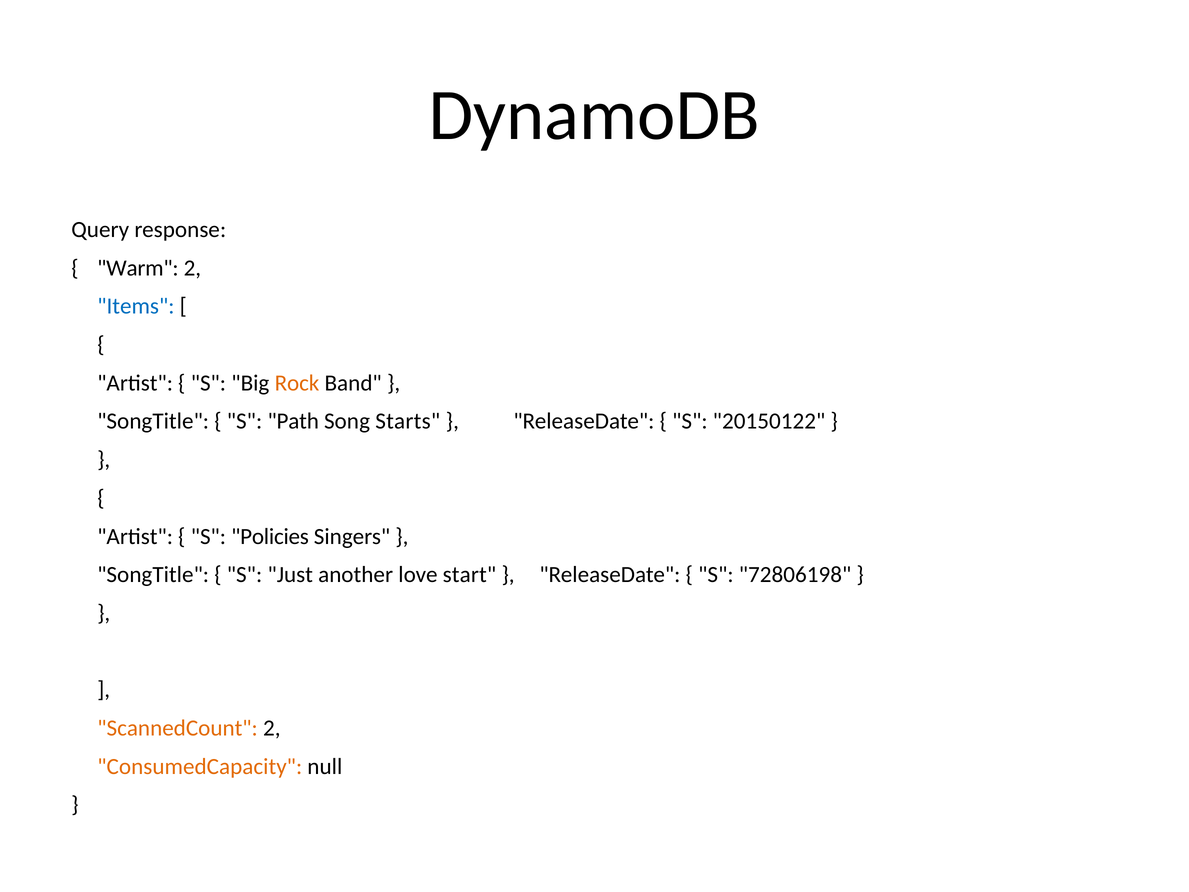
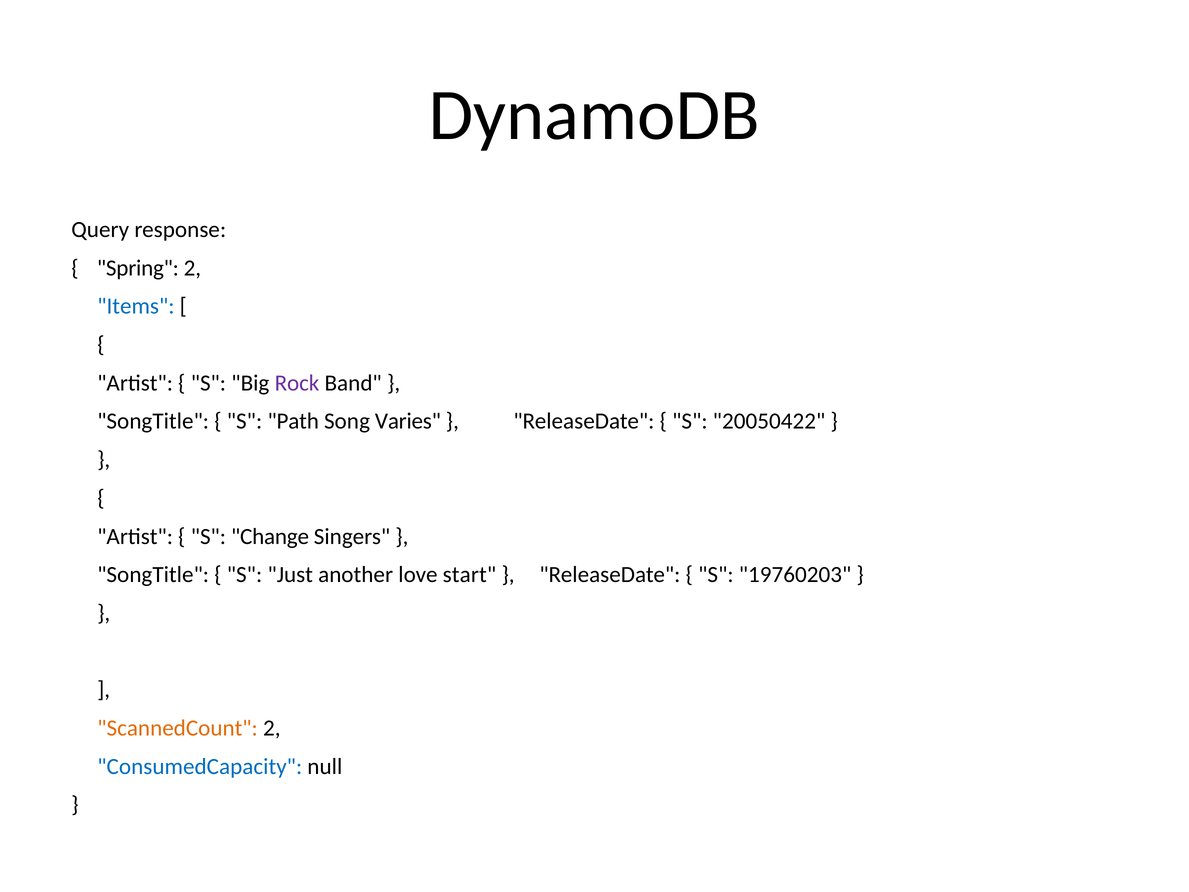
Warm: Warm -> Spring
Rock colour: orange -> purple
Starts: Starts -> Varies
20150122: 20150122 -> 20050422
Policies: Policies -> Change
72806198: 72806198 -> 19760203
ConsumedCapacity colour: orange -> blue
